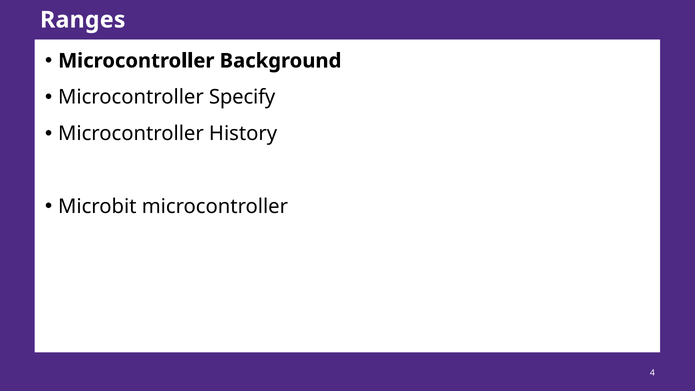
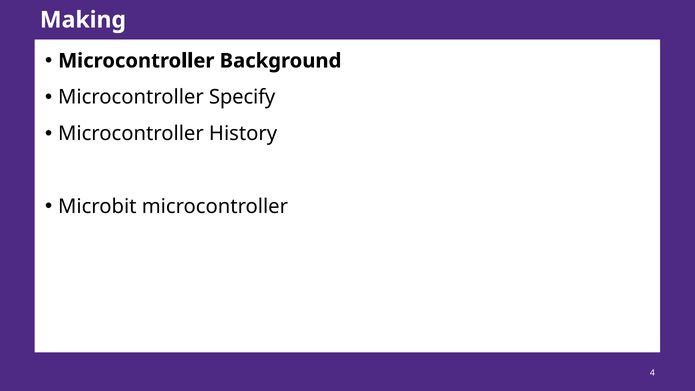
Ranges: Ranges -> Making
